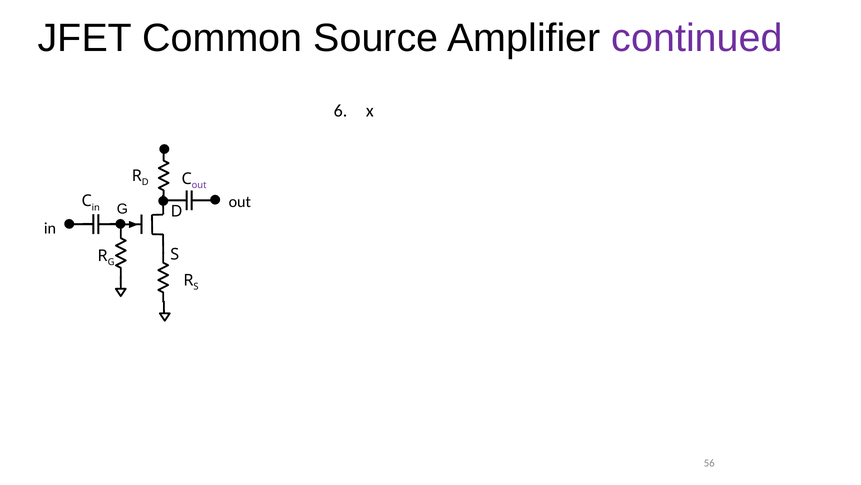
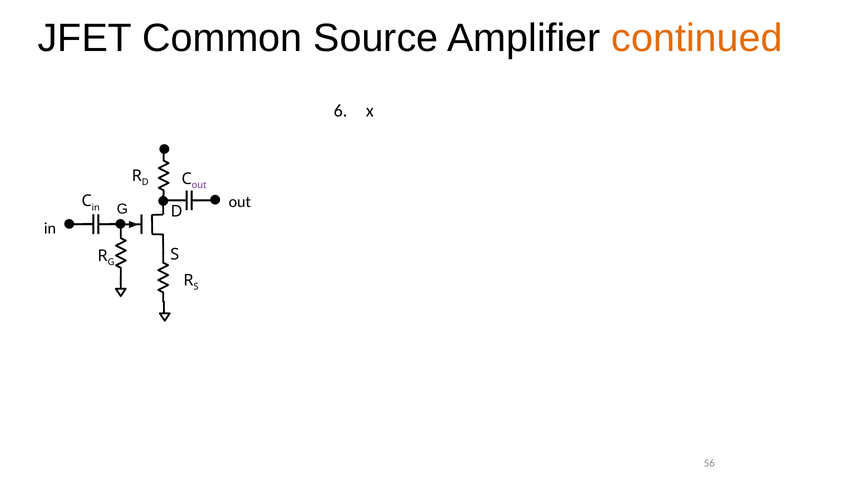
continued colour: purple -> orange
